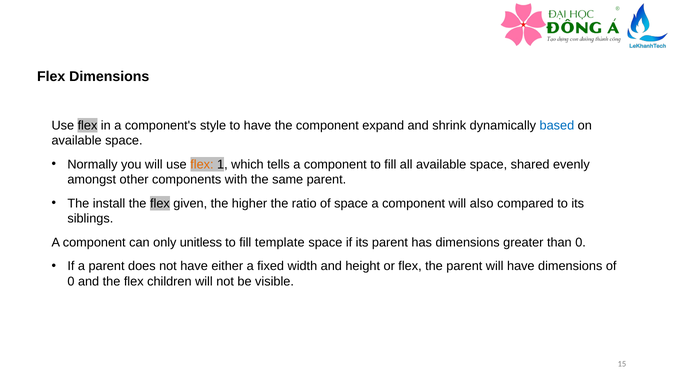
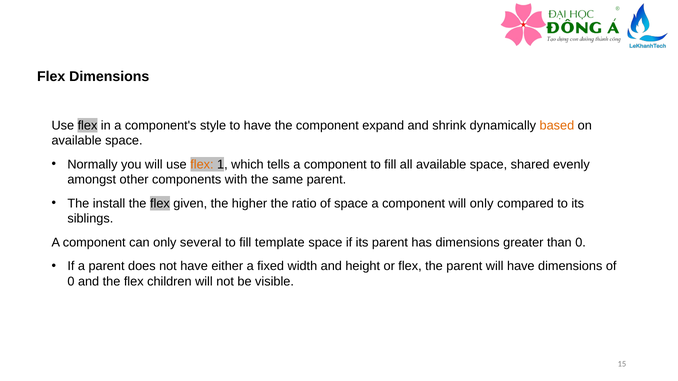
based colour: blue -> orange
will also: also -> only
unitless: unitless -> several
